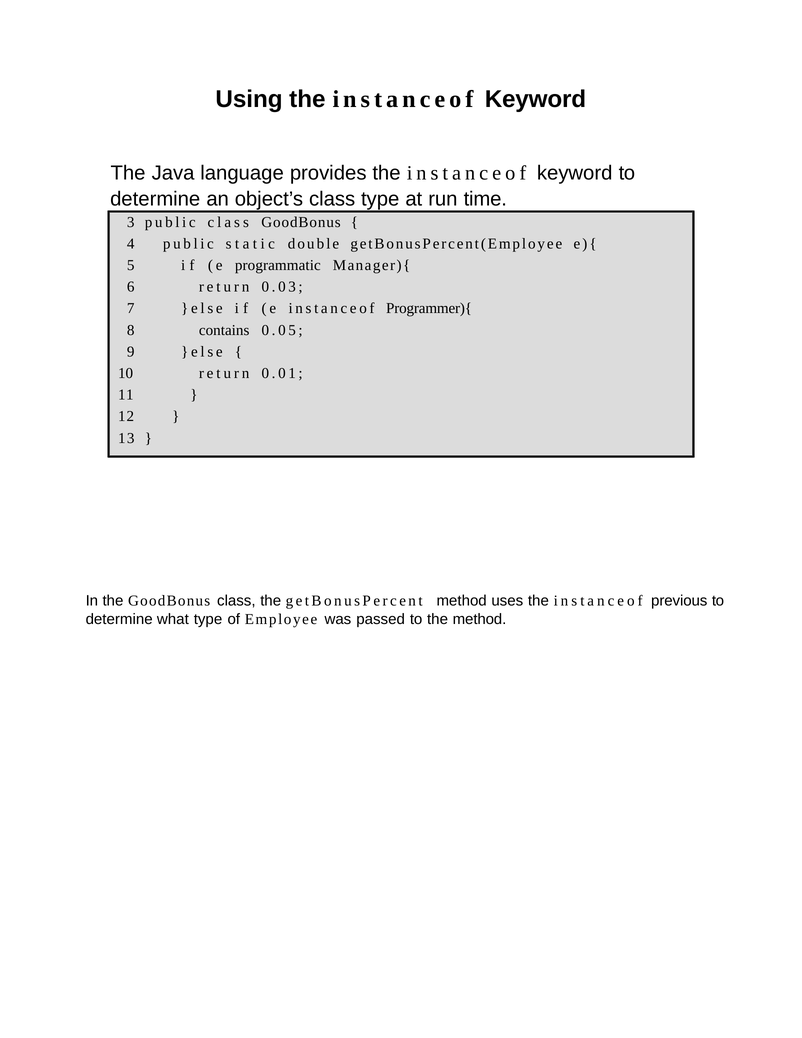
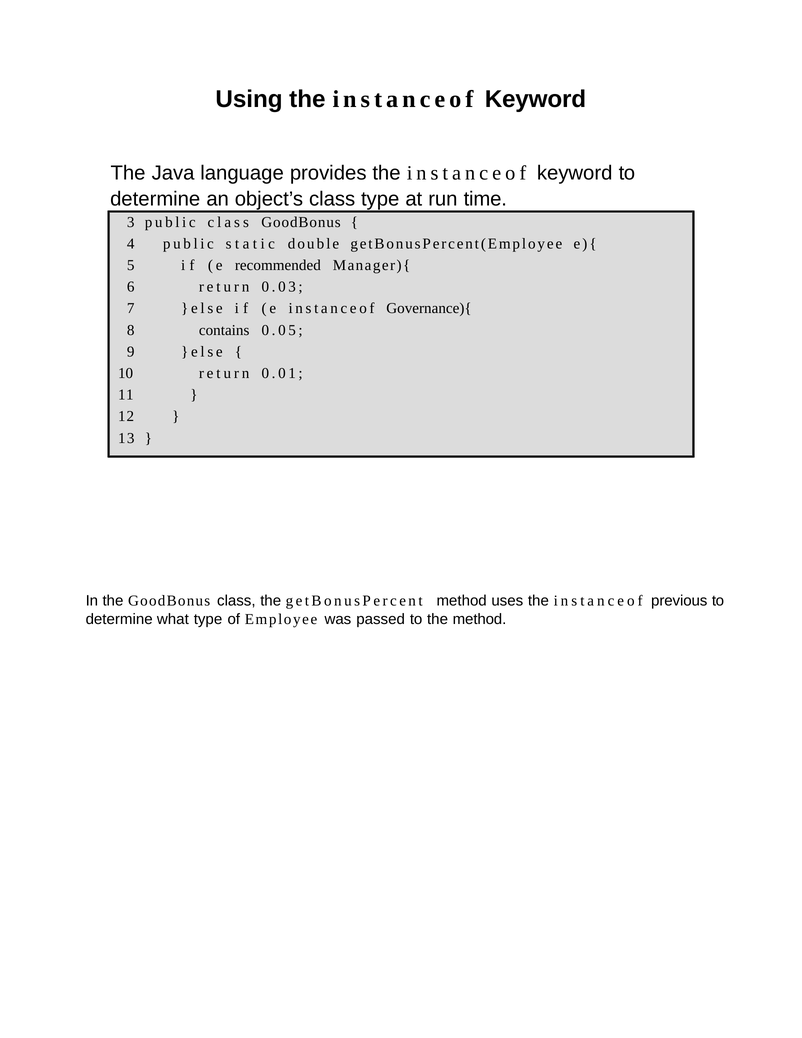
programmatic: programmatic -> recommended
Programmer){: Programmer){ -> Governance){
